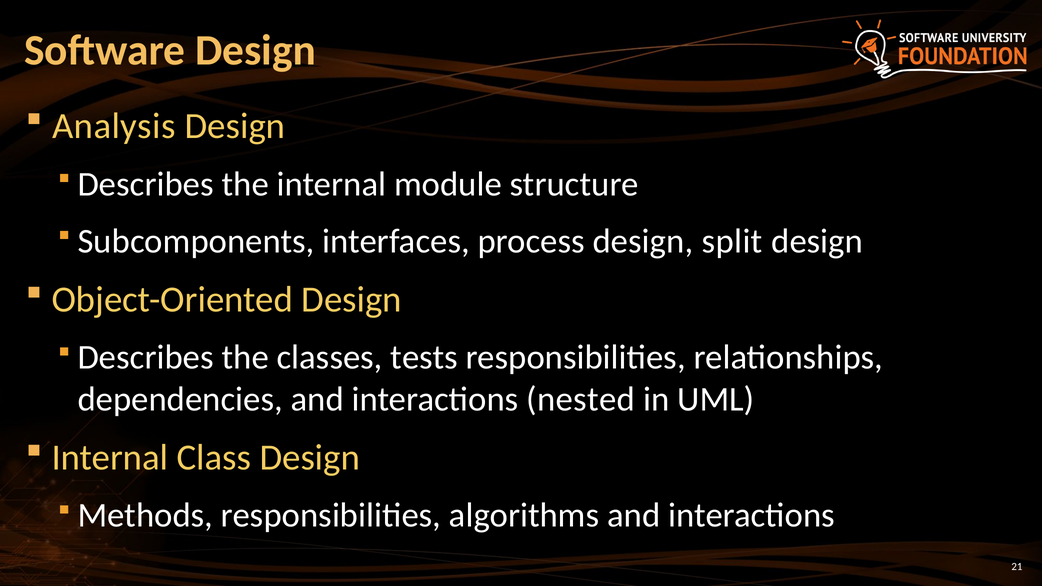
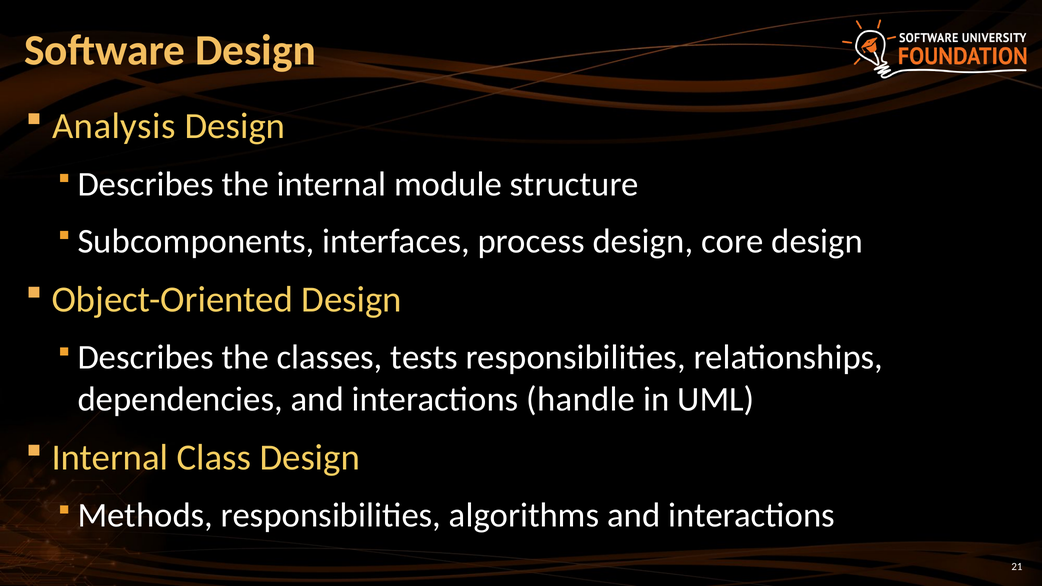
split: split -> core
nested: nested -> handle
